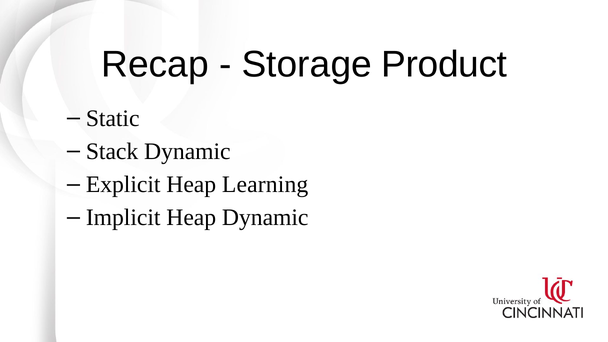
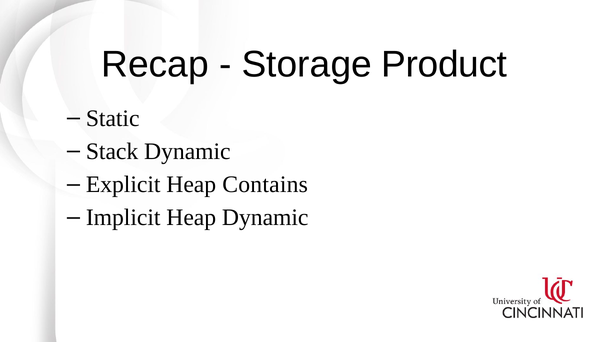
Learning: Learning -> Contains
